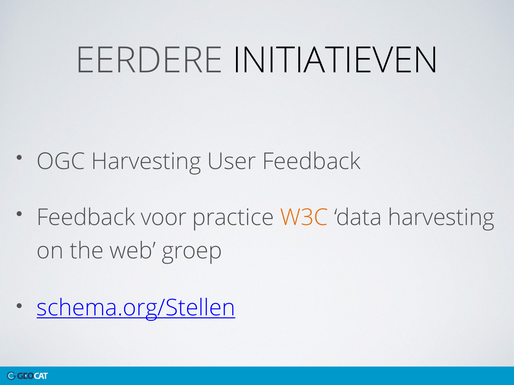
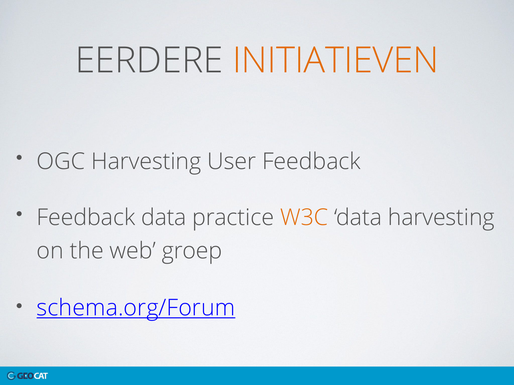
INITIATIEVEN colour: black -> orange
Feedback voor: voor -> data
schema.org/Stellen: schema.org/Stellen -> schema.org/Forum
